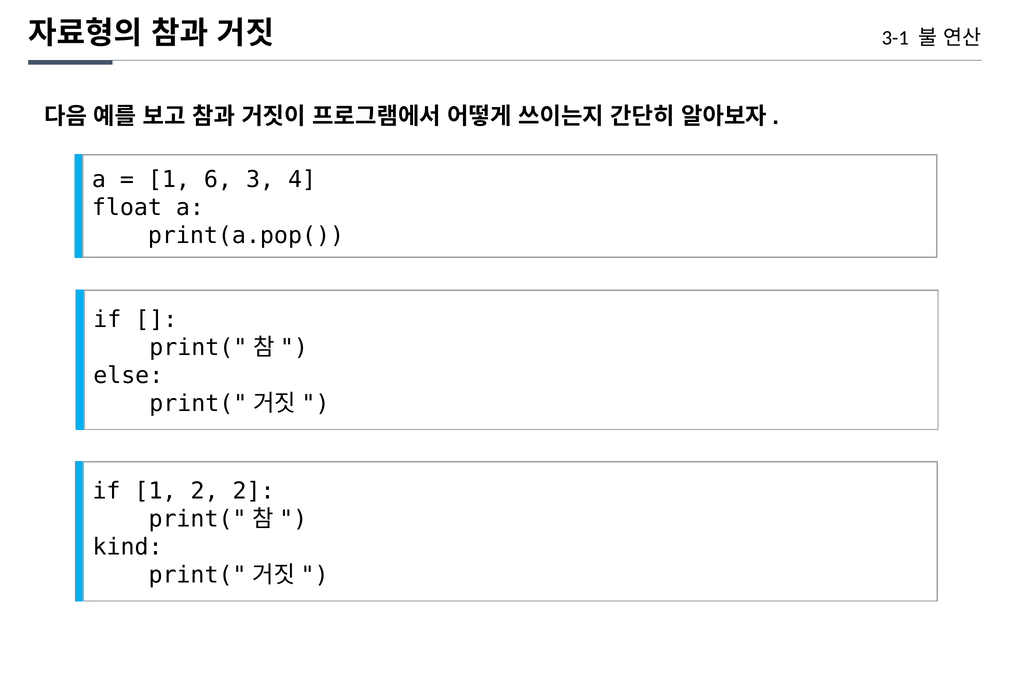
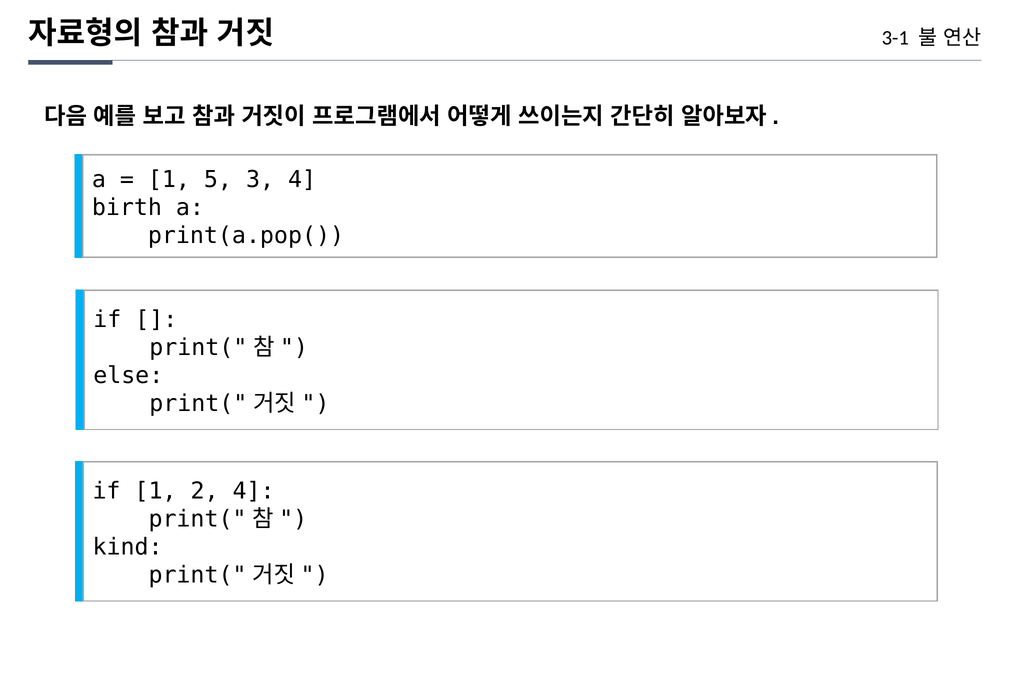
6: 6 -> 5
float: float -> birth
2 2: 2 -> 4
